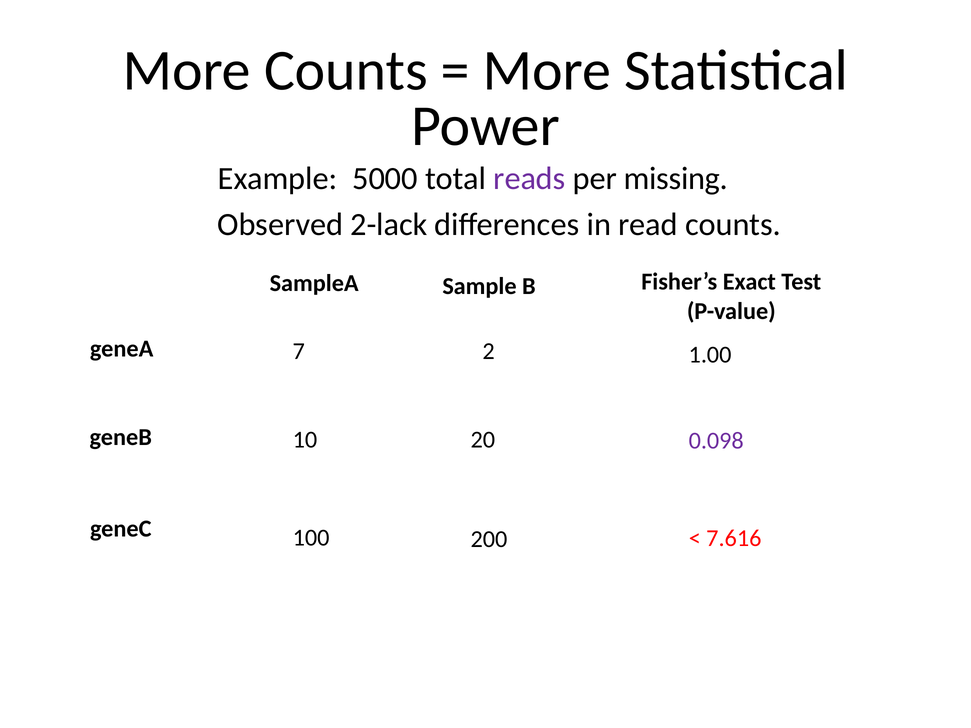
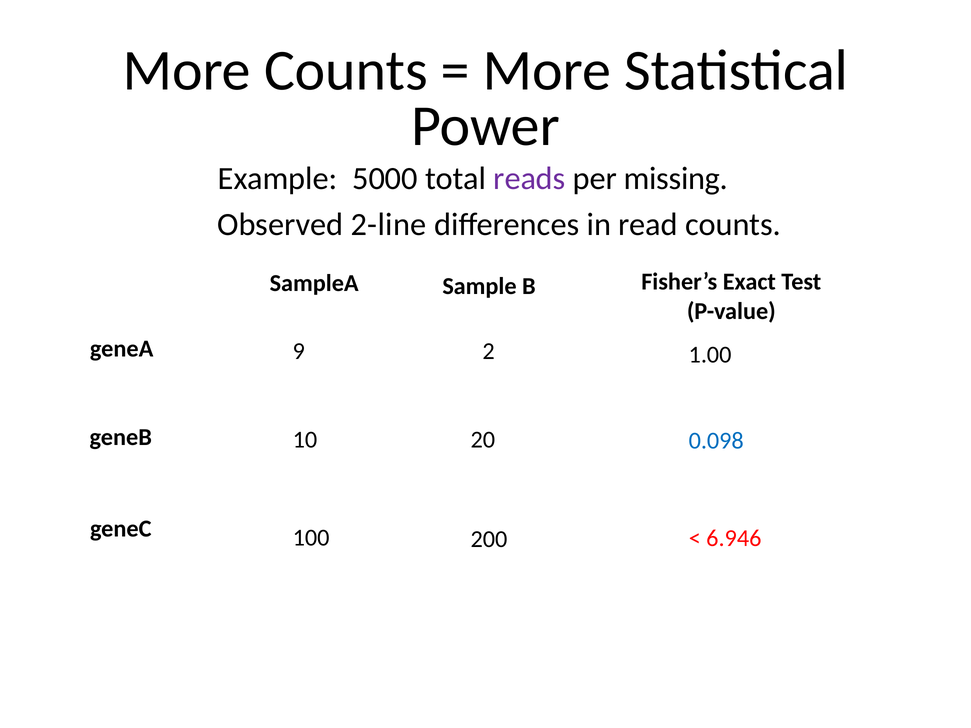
2-lack: 2-lack -> 2-line
7: 7 -> 9
0.098 colour: purple -> blue
7.616: 7.616 -> 6.946
